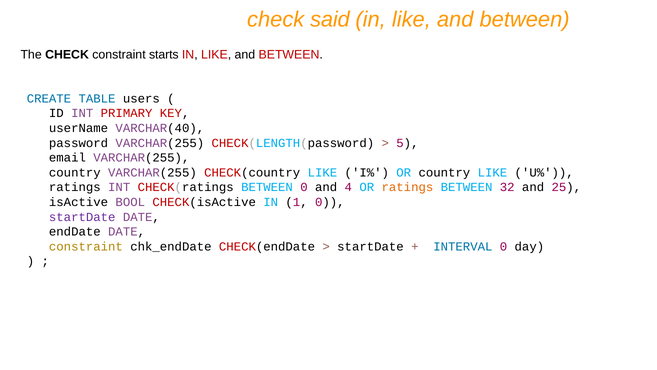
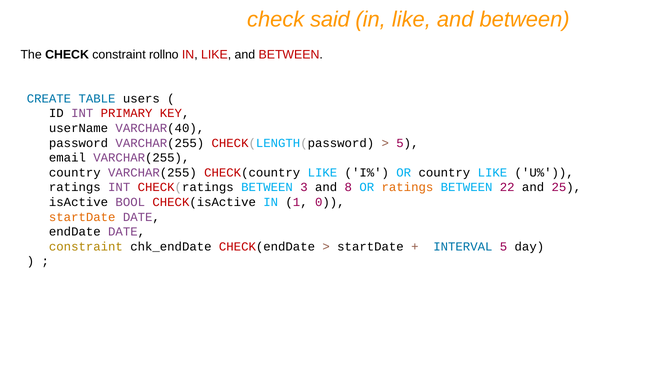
starts: starts -> rollno
BETWEEN 0: 0 -> 3
4: 4 -> 8
32: 32 -> 22
startDate at (82, 217) colour: purple -> orange
INTERVAL 0: 0 -> 5
